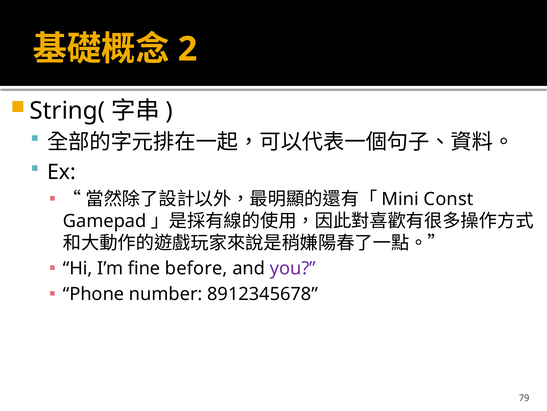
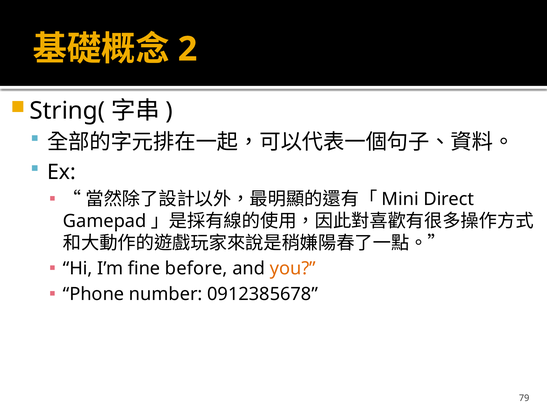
Const: Const -> Direct
you colour: purple -> orange
8912345678: 8912345678 -> 0912385678
